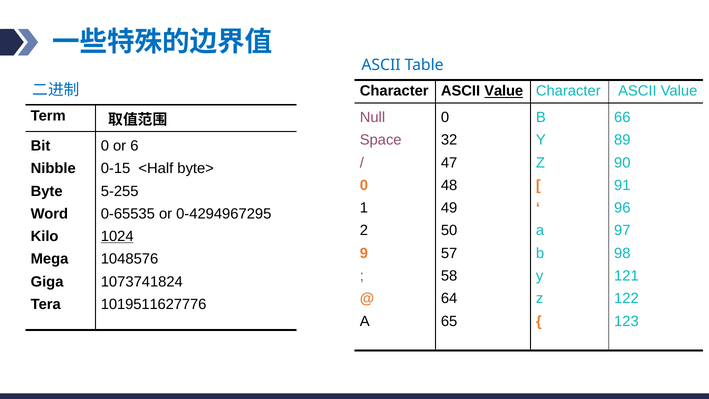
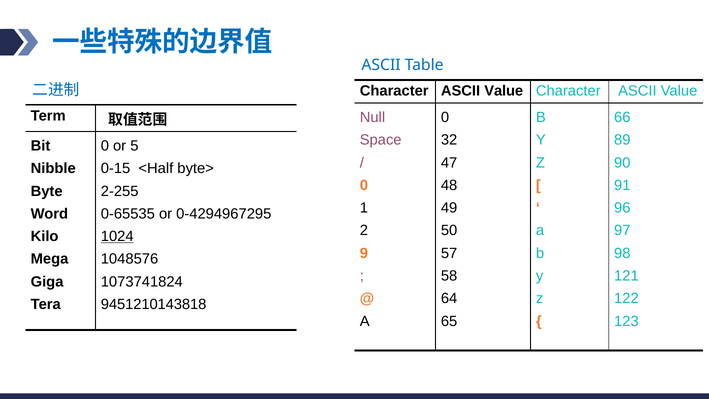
Value at (504, 91) underline: present -> none
6: 6 -> 5
5-255: 5-255 -> 2-255
1019511627776: 1019511627776 -> 9451210143818
